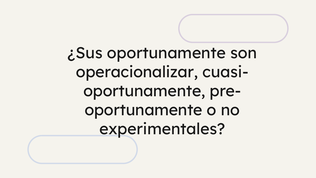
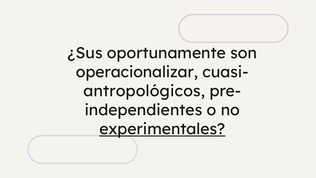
oportunamente at (144, 91): oportunamente -> antropológicos
oportunamente at (143, 110): oportunamente -> independientes
experimentales underline: none -> present
